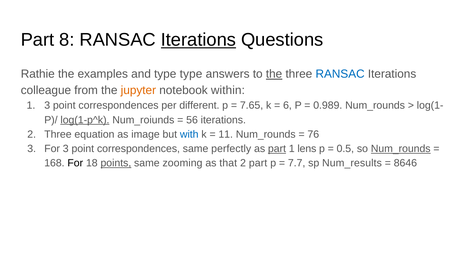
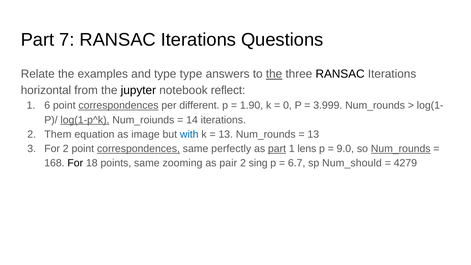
8: 8 -> 7
Iterations at (198, 40) underline: present -> none
Rathie: Rathie -> Relate
RANSAC at (340, 74) colour: blue -> black
colleague: colleague -> horizontal
jupyter colour: orange -> black
within: within -> reflect
1 3: 3 -> 6
correspondences at (119, 105) underline: none -> present
7.65: 7.65 -> 1.90
6: 6 -> 0
0.989: 0.989 -> 3.999
56: 56 -> 14
2 Three: Three -> Them
11 at (226, 134): 11 -> 13
76 at (313, 134): 76 -> 13
For 3: 3 -> 2
correspondences at (138, 149) underline: none -> present
0.5: 0.5 -> 9.0
points underline: present -> none
that: that -> pair
2 part: part -> sing
7.7: 7.7 -> 6.7
Num_results: Num_results -> Num_should
8646: 8646 -> 4279
